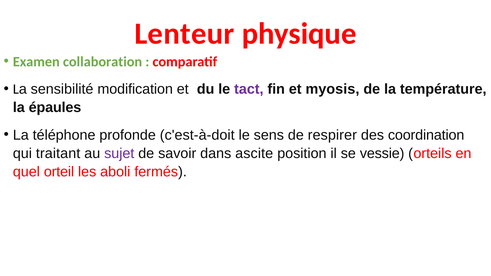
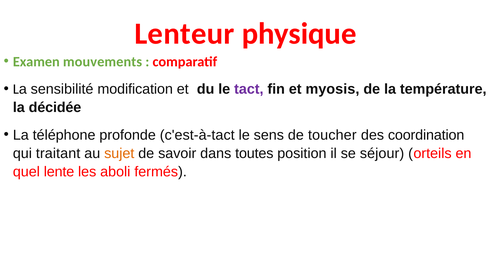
collaboration: collaboration -> mouvements
épaules: épaules -> décidée
c'est-à-doit: c'est-à-doit -> c'est-à-tact
respirer: respirer -> toucher
sujet colour: purple -> orange
ascite: ascite -> toutes
vessie: vessie -> séjour
orteil: orteil -> lente
